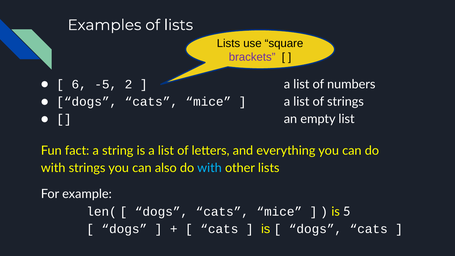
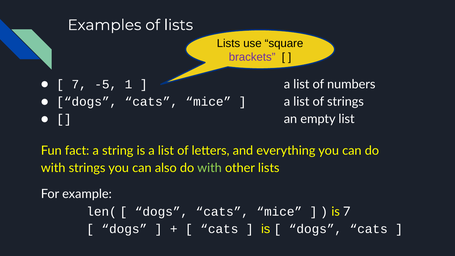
6 at (79, 84): 6 -> 7
2: 2 -> 1
with at (209, 168) colour: light blue -> light green
is 5: 5 -> 7
